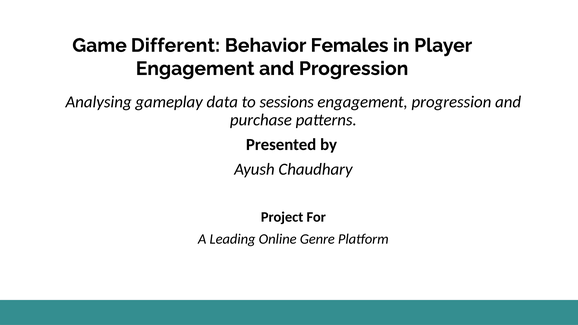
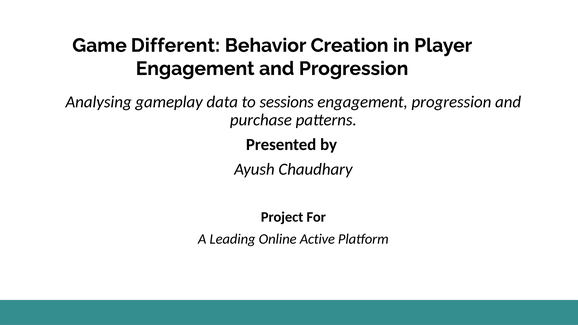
Females: Females -> Creation
Genre: Genre -> Active
